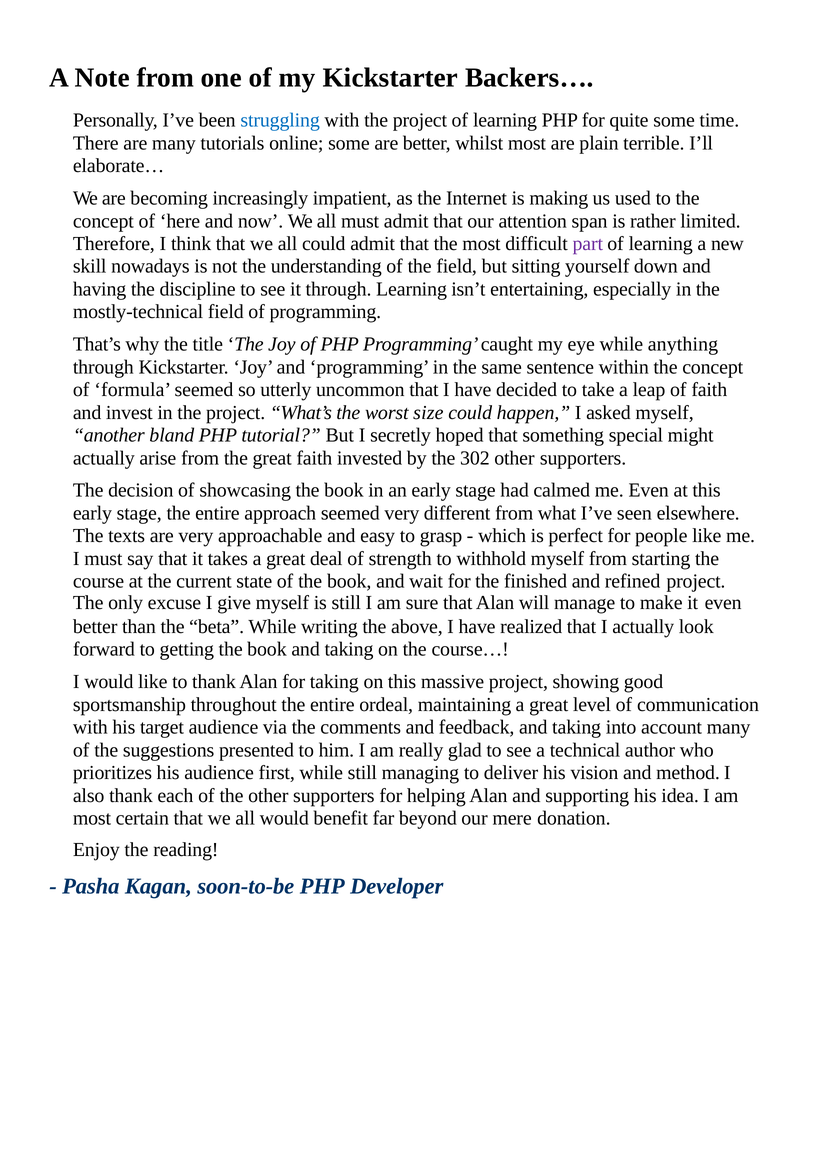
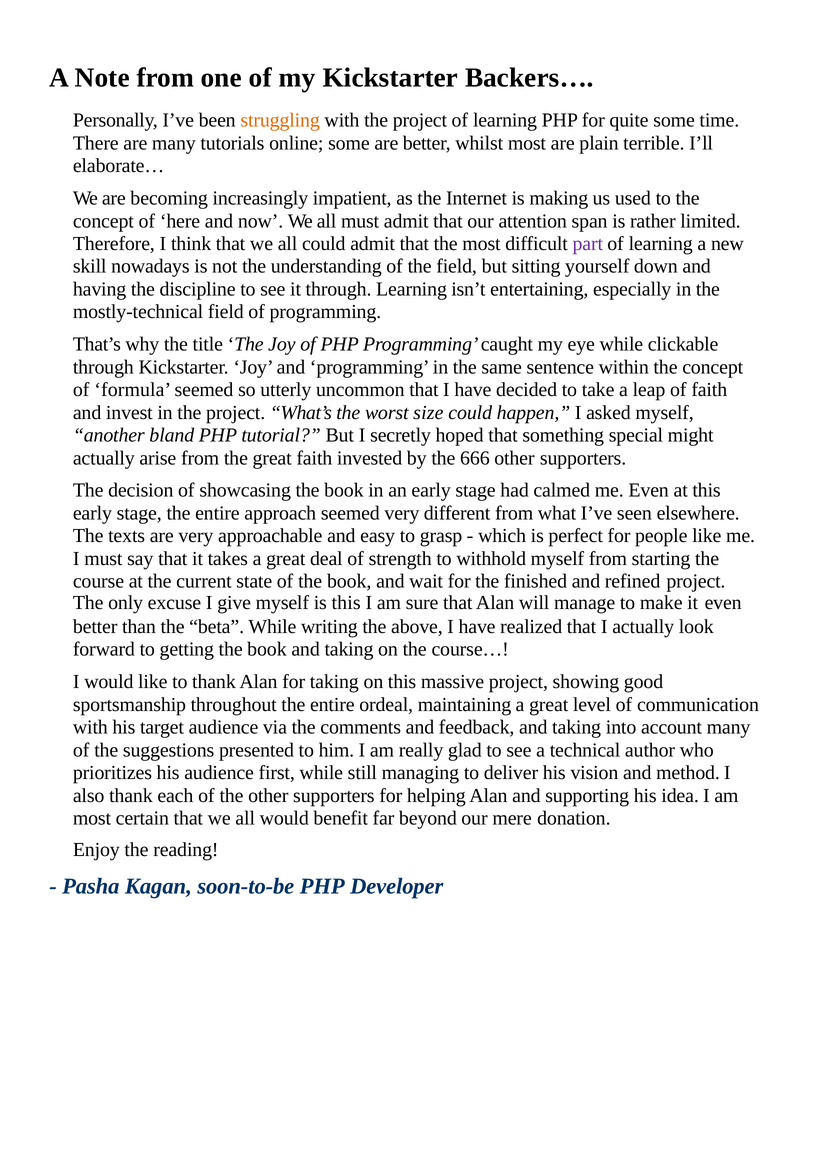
struggling colour: blue -> orange
anything: anything -> clickable
302: 302 -> 666
is still: still -> this
